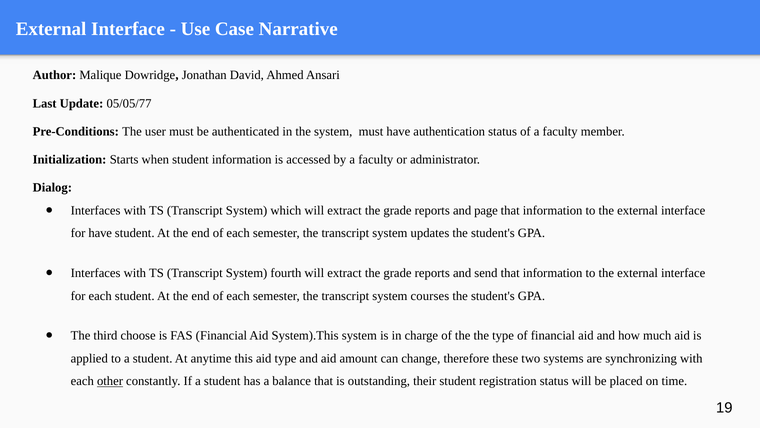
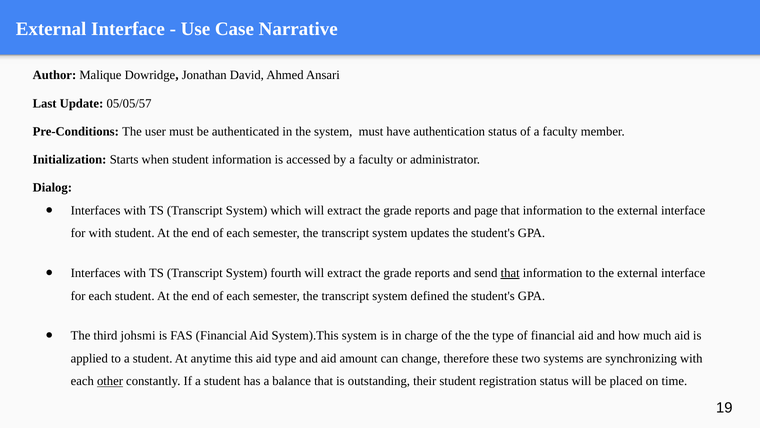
05/05/77: 05/05/77 -> 05/05/57
for have: have -> with
that at (510, 273) underline: none -> present
courses: courses -> defined
choose: choose -> johsmi
